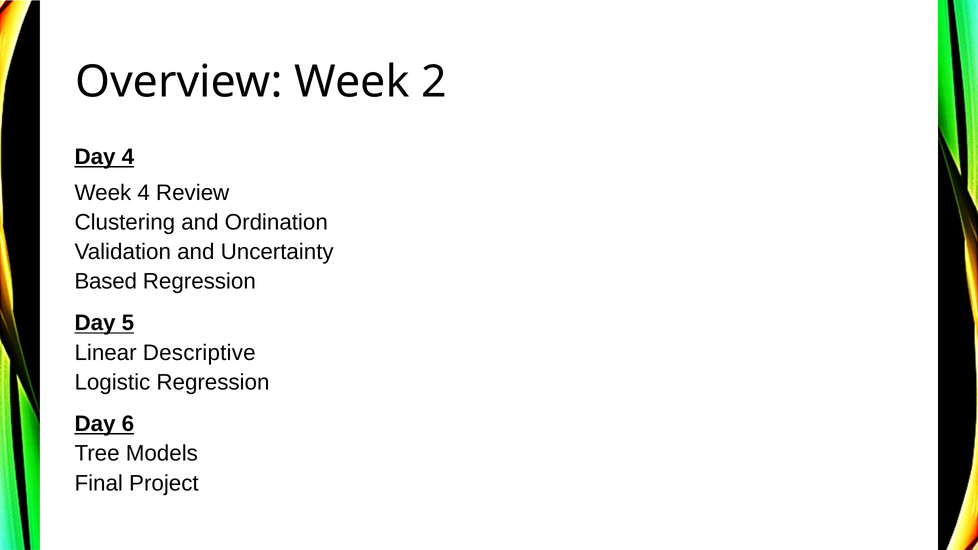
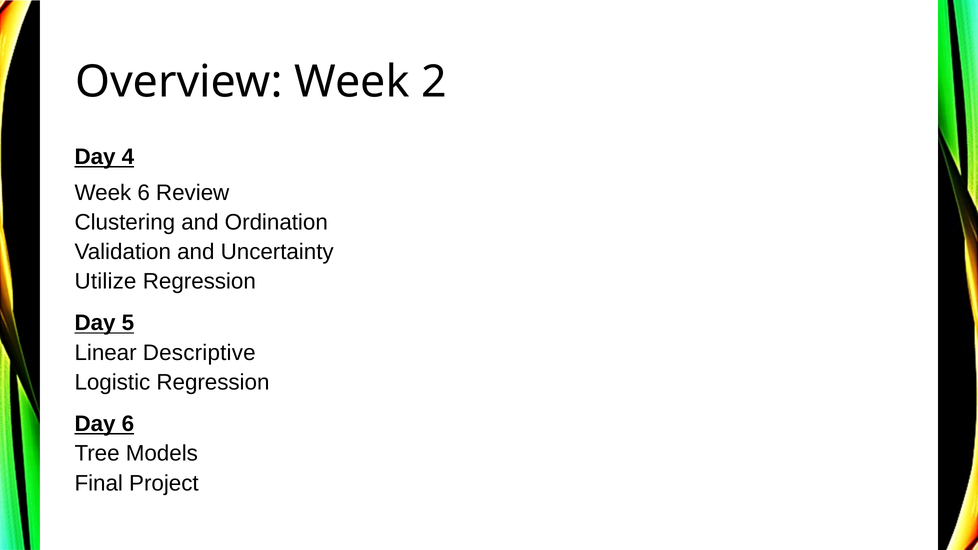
Week 4: 4 -> 6
Based: Based -> Utilize
